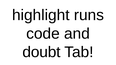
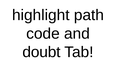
runs: runs -> path
